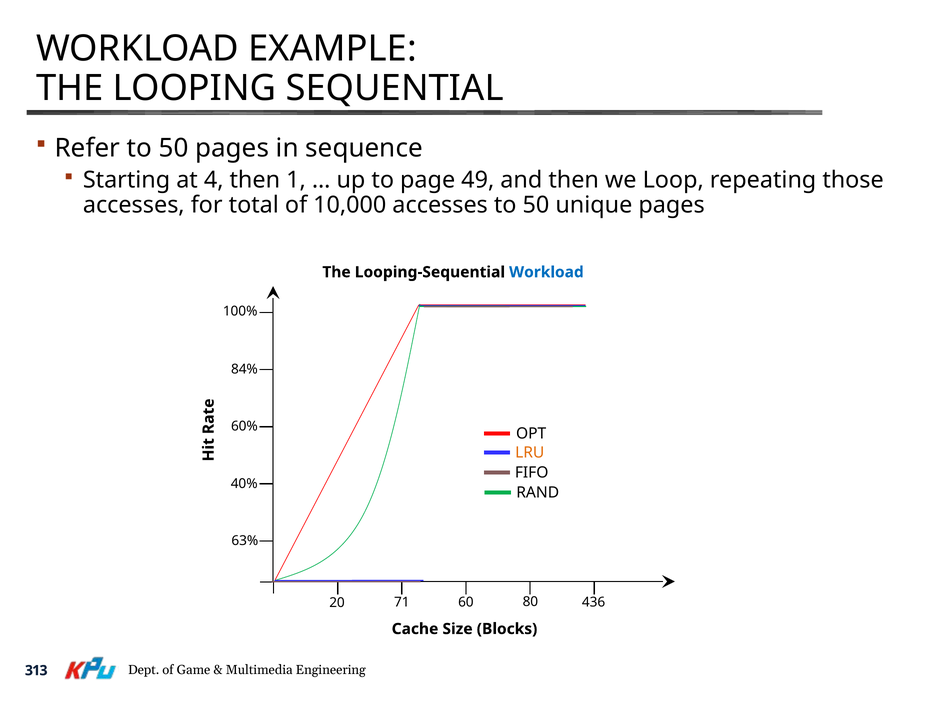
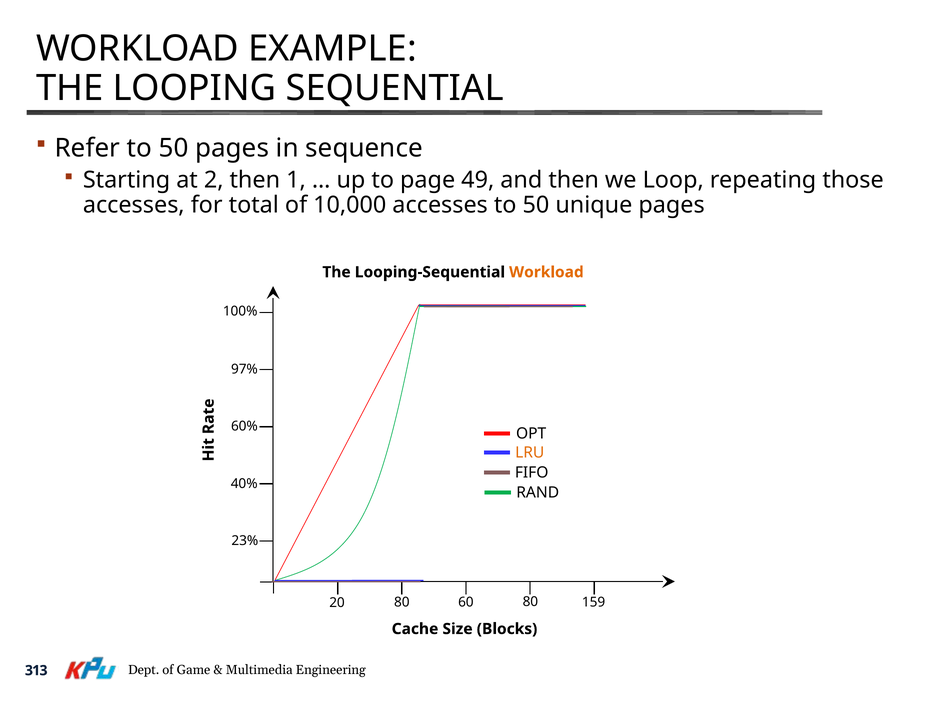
4: 4 -> 2
Workload at (546, 272) colour: blue -> orange
84%: 84% -> 97%
63%: 63% -> 23%
20 71: 71 -> 80
436: 436 -> 159
